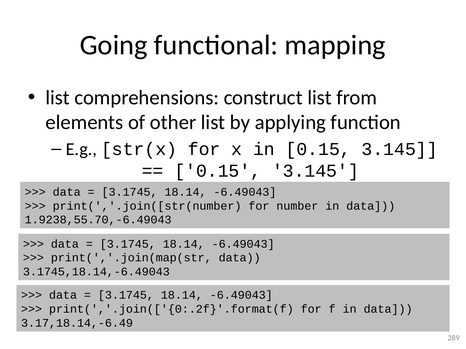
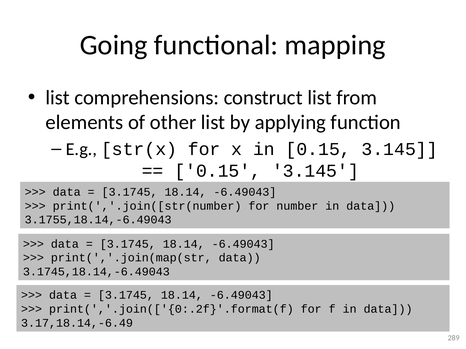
1.9238,55.70,-6.49043: 1.9238,55.70,-6.49043 -> 3.1755,18.14,-6.49043
